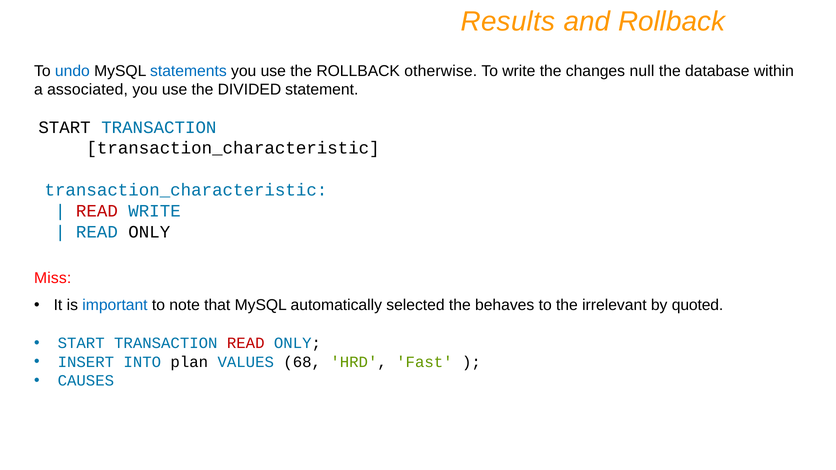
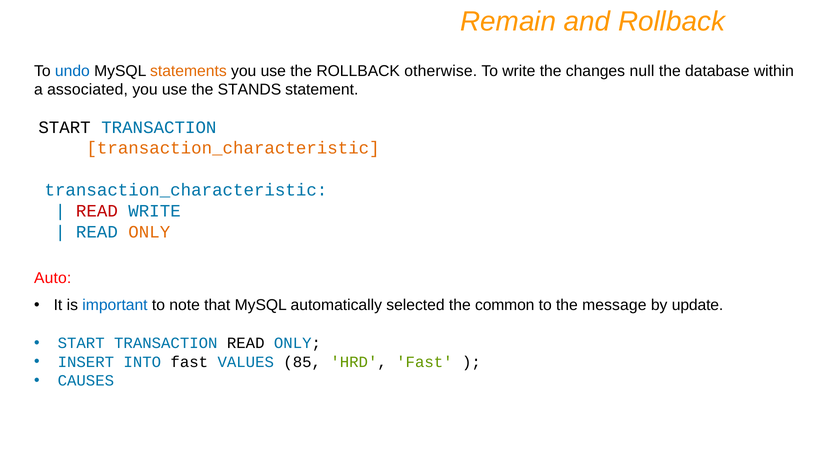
Results: Results -> Remain
statements colour: blue -> orange
DIVIDED: DIVIDED -> STANDS
transaction_characteristic at (233, 148) colour: black -> orange
ONLY at (149, 232) colour: black -> orange
Miss: Miss -> Auto
behaves: behaves -> common
irrelevant: irrelevant -> message
quoted: quoted -> update
READ at (246, 343) colour: red -> black
INTO plan: plan -> fast
68: 68 -> 85
